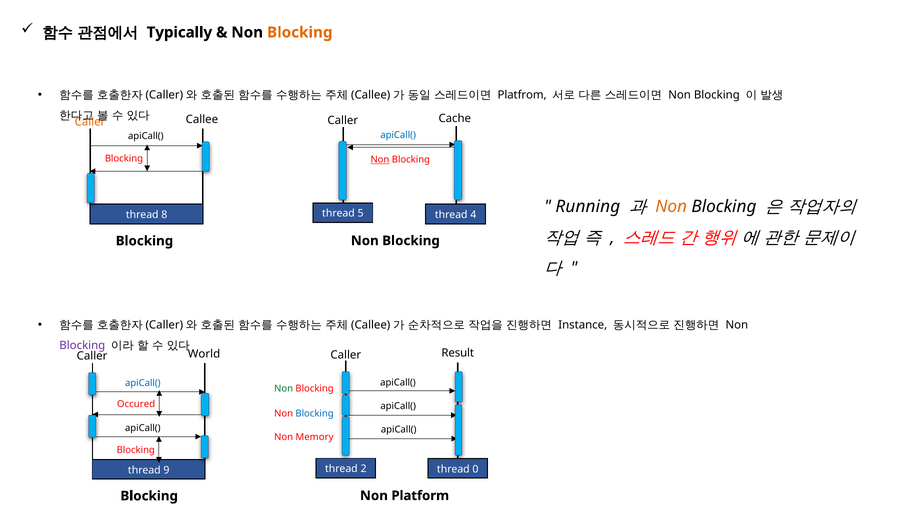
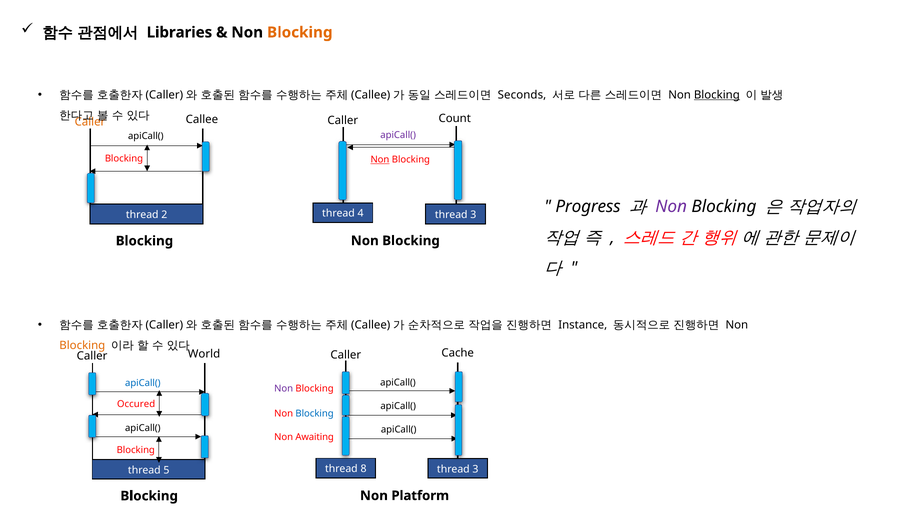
Typically: Typically -> Libraries
Platfrom: Platfrom -> Seconds
Blocking at (717, 95) underline: none -> present
Cache: Cache -> Count
apiCall( at (398, 135) colour: blue -> purple
Running: Running -> Progress
Non at (671, 207) colour: orange -> purple
5: 5 -> 4
4 at (473, 215): 4 -> 3
8: 8 -> 2
Blocking at (82, 346) colour: purple -> orange
Result: Result -> Cache
Non at (284, 389) colour: green -> purple
Memory: Memory -> Awaiting
2: 2 -> 8
0 at (475, 469): 0 -> 3
9: 9 -> 5
